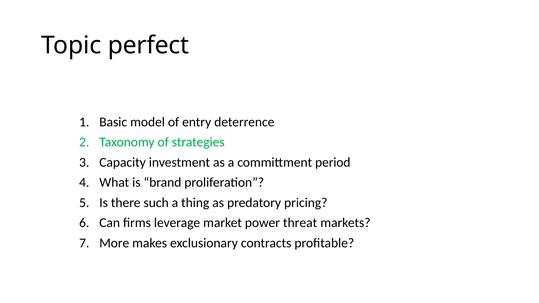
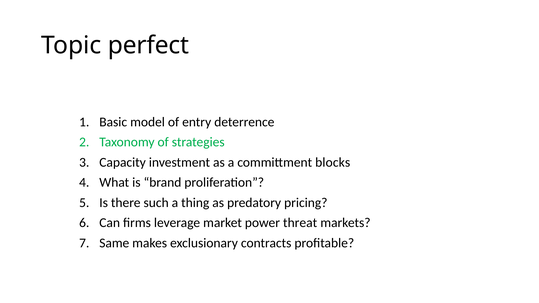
period: period -> blocks
More: More -> Same
